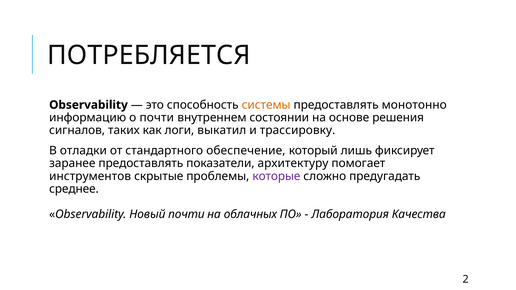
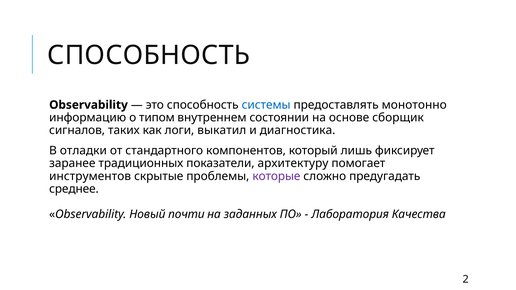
ПОТРЕБЛЯЕТСЯ at (149, 55): ПОТРЕБЛЯЕТСЯ -> СПОСОБНОСТЬ
системы colour: orange -> blue
о почти: почти -> типом
решения: решения -> сборщик
трассировку: трассировку -> диагностика
обеспечение: обеспечение -> компонентов
заранее предоставлять: предоставлять -> традиционных
облачных: облачных -> заданных
